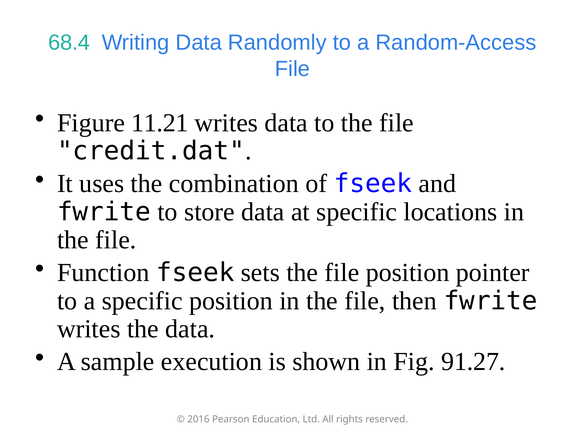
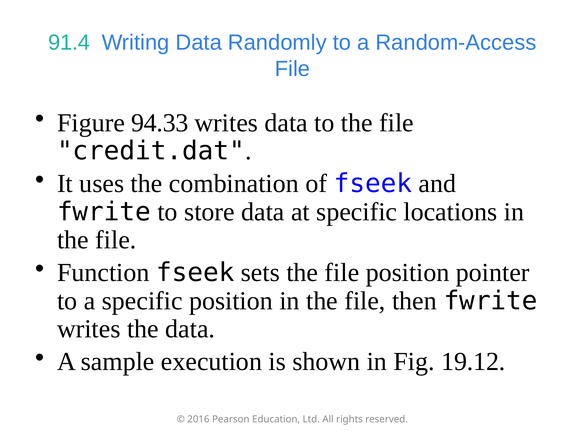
68.4: 68.4 -> 91.4
11.21: 11.21 -> 94.33
91.27: 91.27 -> 19.12
